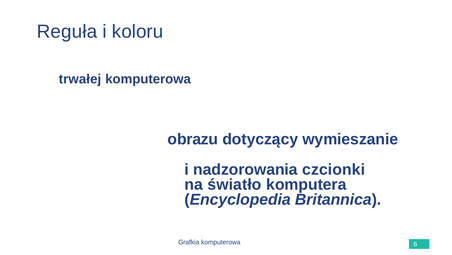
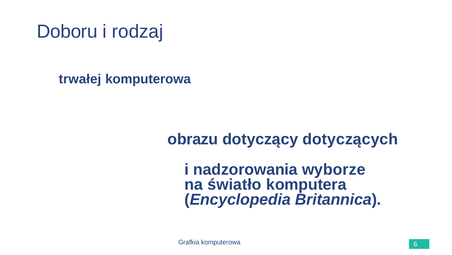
Reguła: Reguła -> Doboru
koloru: koloru -> rodzaj
wymieszanie: wymieszanie -> dotyczących
czcionki: czcionki -> wyborze
